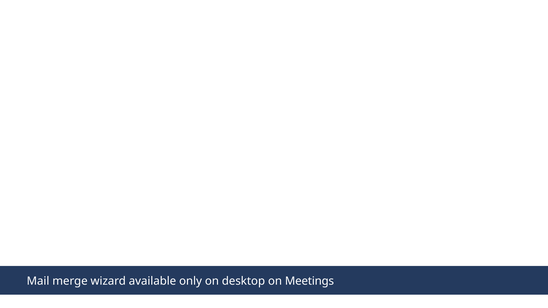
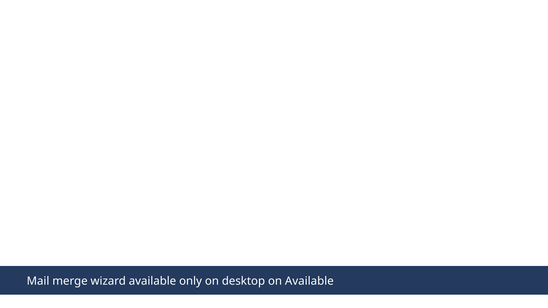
on Meetings: Meetings -> Available
